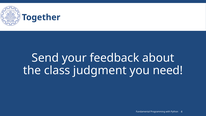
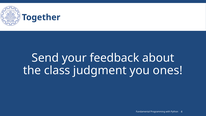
need: need -> ones
